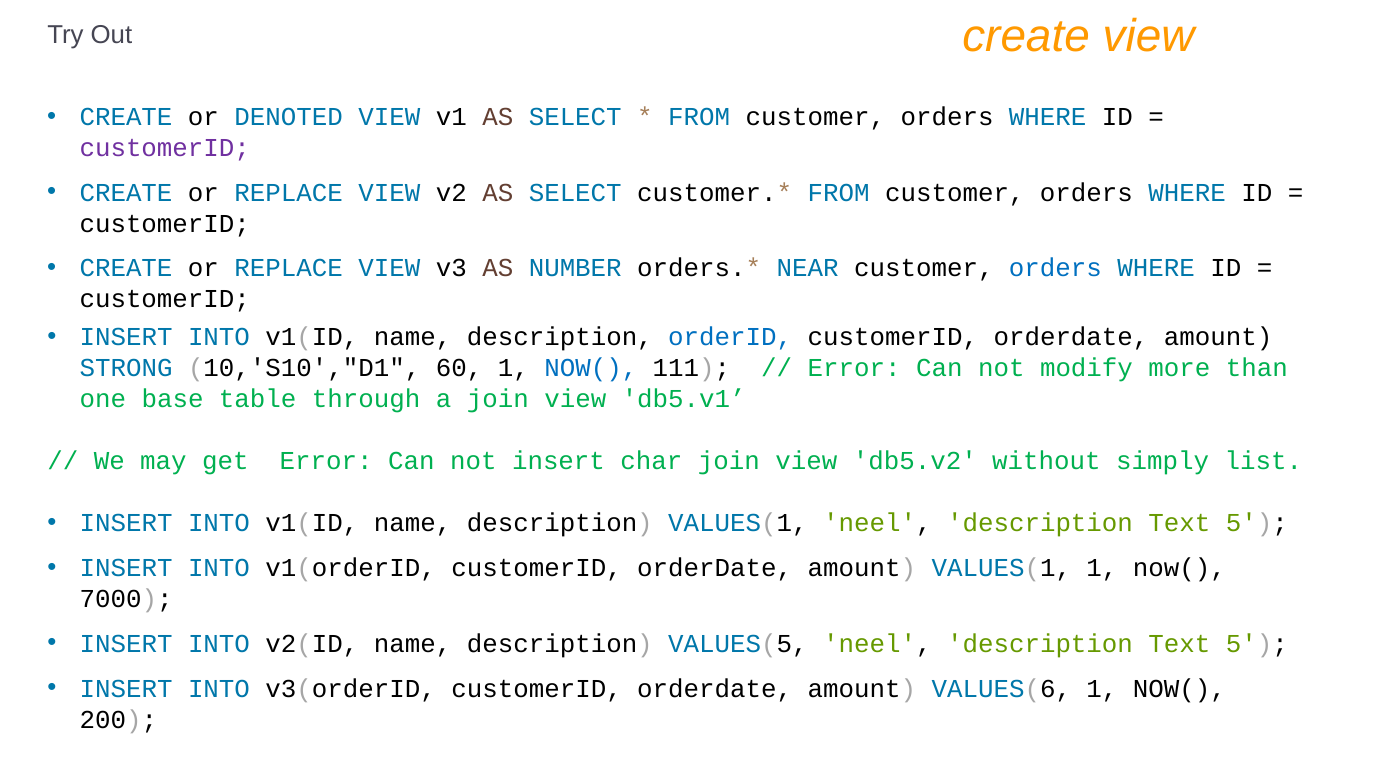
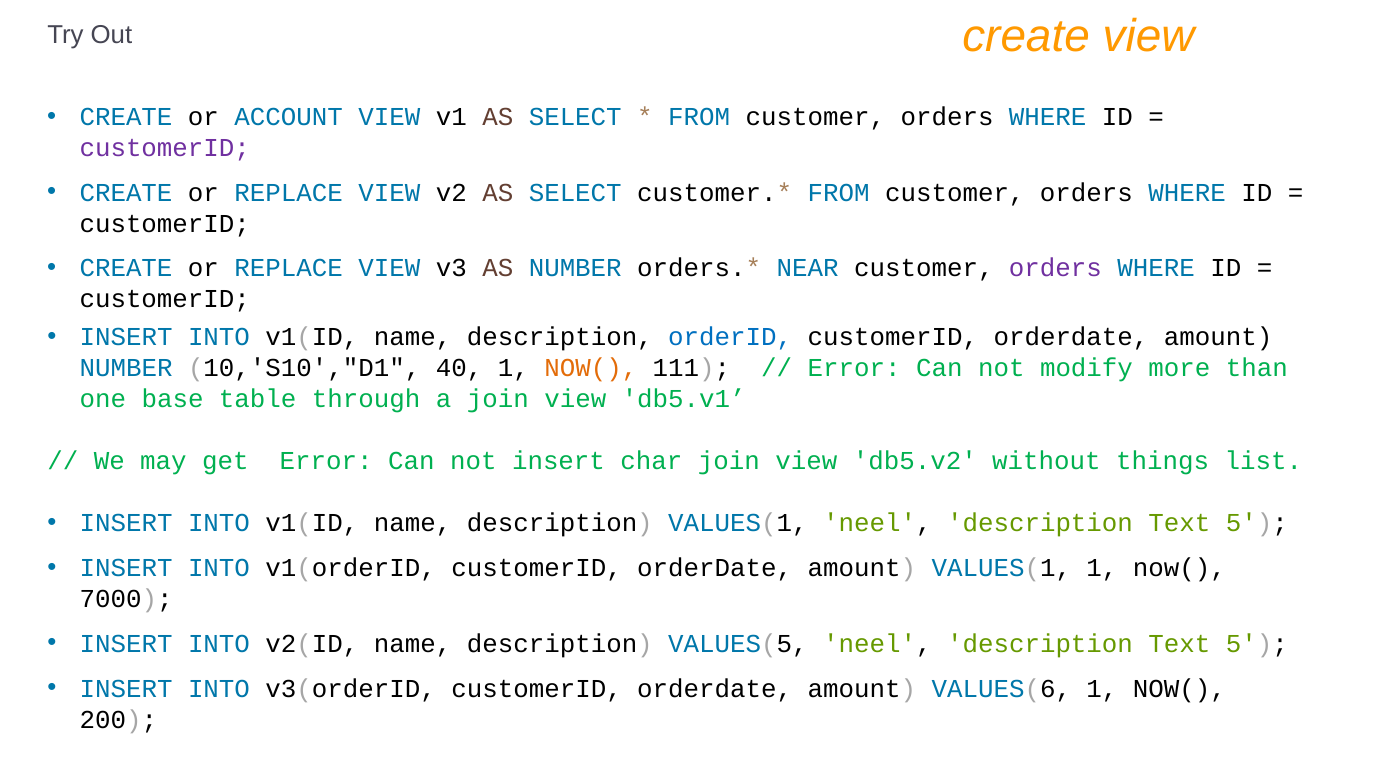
DENOTED: DENOTED -> ACCOUNT
orders at (1055, 268) colour: blue -> purple
STRONG at (126, 368): STRONG -> NUMBER
60: 60 -> 40
NOW( at (591, 368) colour: blue -> orange
simply: simply -> things
